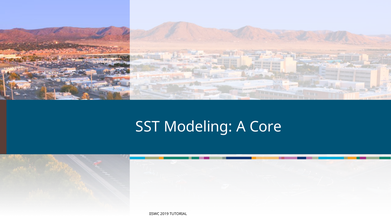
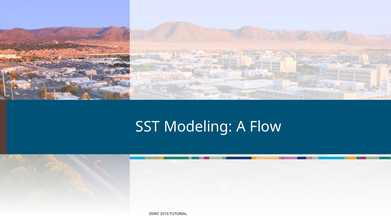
Core: Core -> Flow
